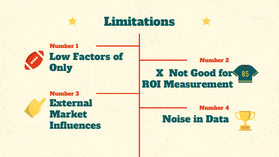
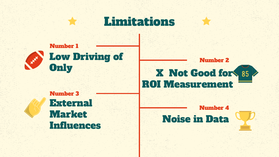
Factors: Factors -> Driving
